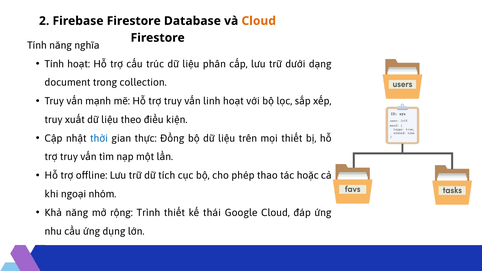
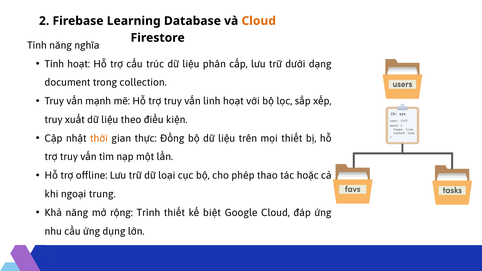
Firebase Firestore: Firestore -> Learning
thời colour: blue -> orange
tích: tích -> loại
nhóm: nhóm -> trung
thái: thái -> biệt
